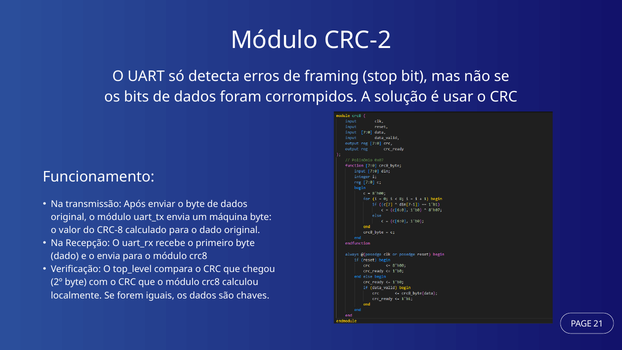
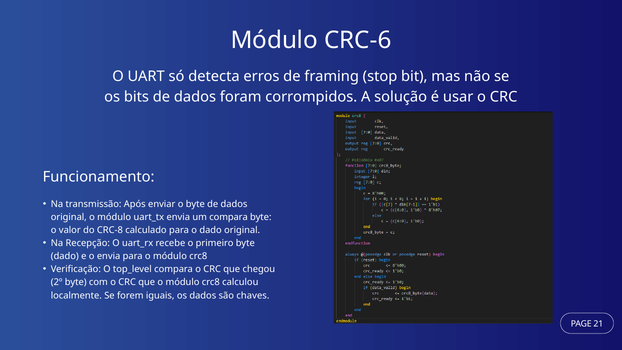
CRC-2: CRC-2 -> CRC-6
um máquina: máquina -> compara
